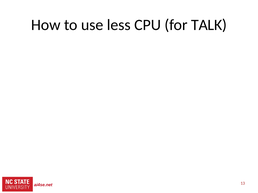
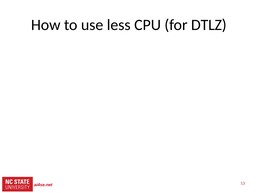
TALK: TALK -> DTLZ
